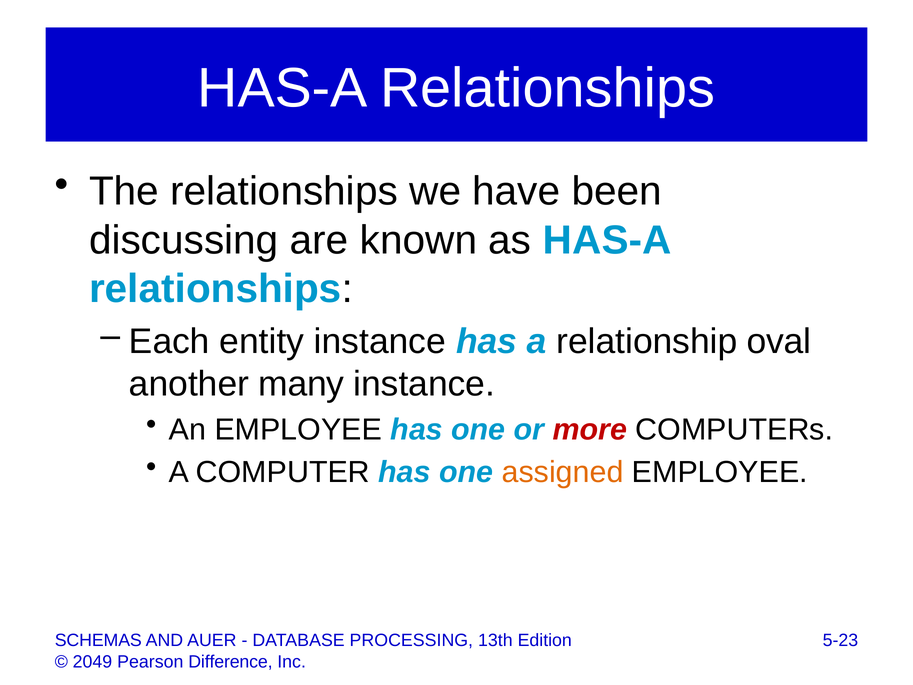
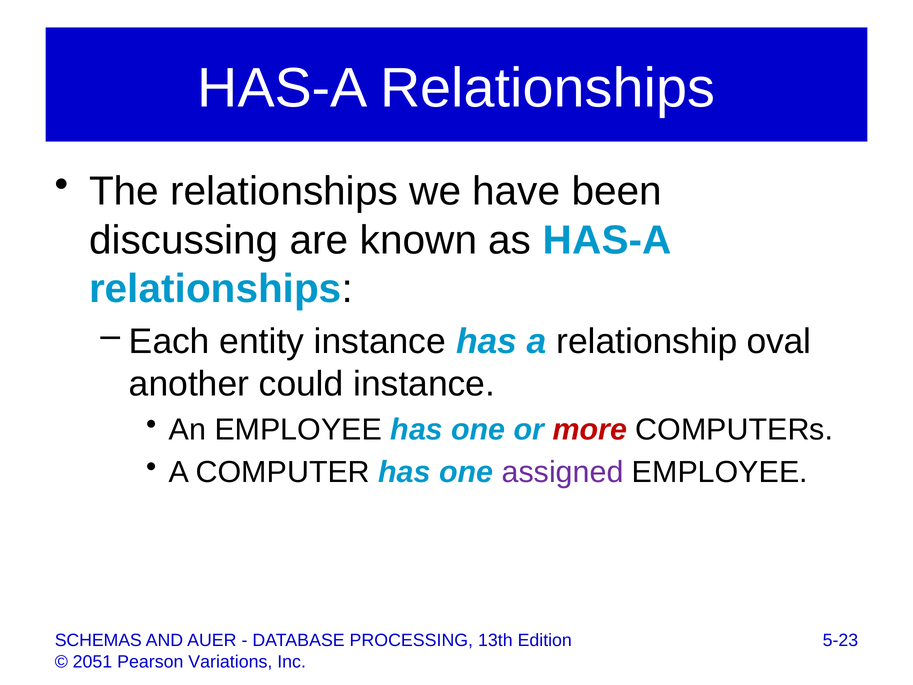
many: many -> could
assigned colour: orange -> purple
2049: 2049 -> 2051
Difference: Difference -> Variations
